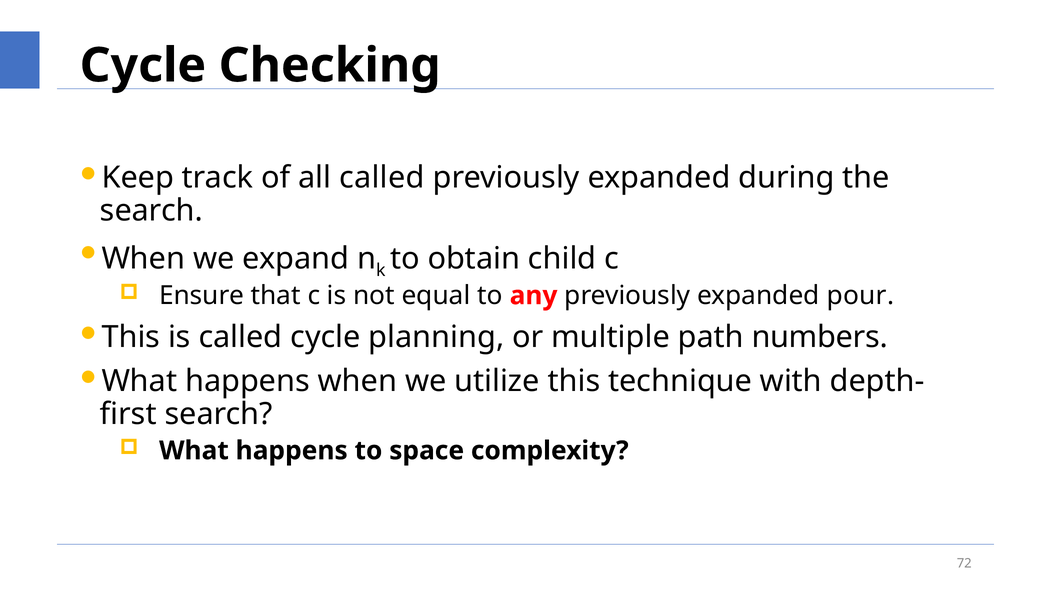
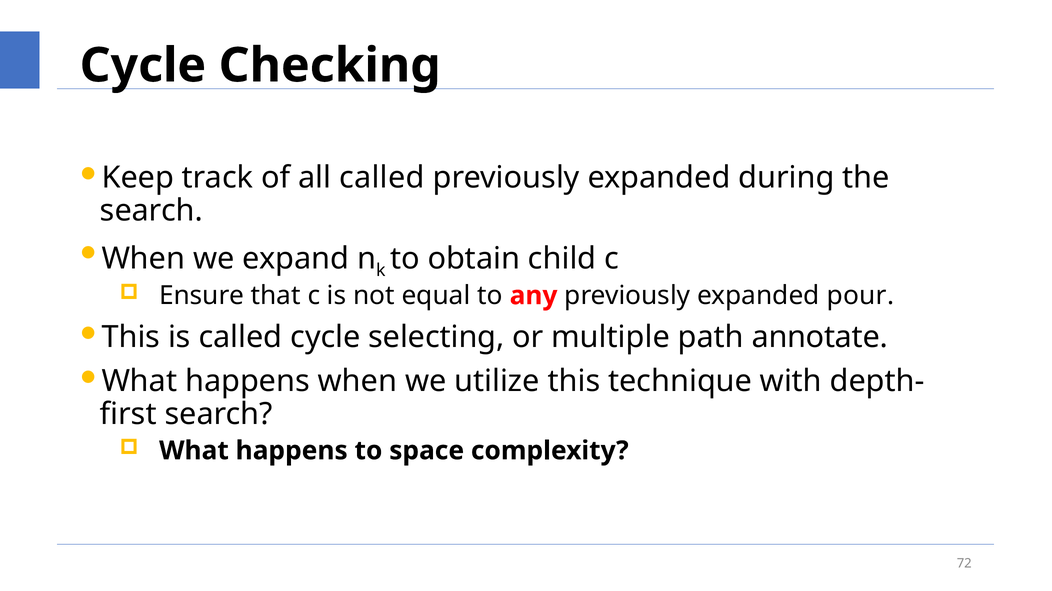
planning: planning -> selecting
numbers: numbers -> annotate
